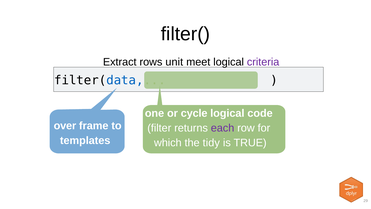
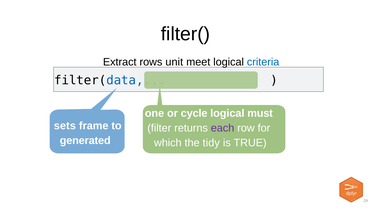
criteria colour: purple -> blue
code: code -> must
over: over -> sets
templates: templates -> generated
